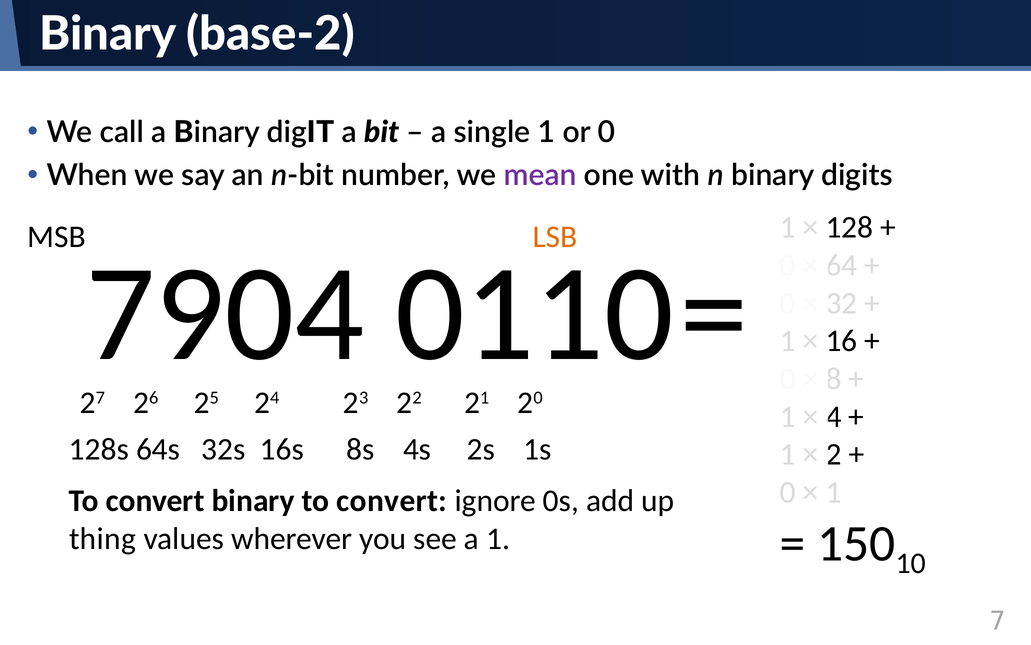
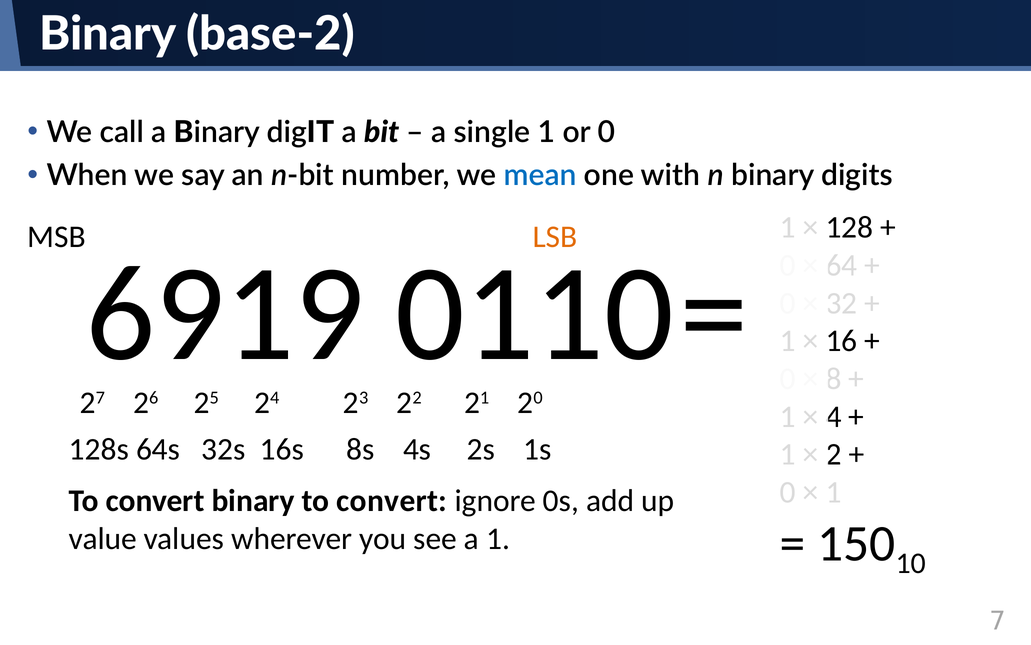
mean colour: purple -> blue
7904: 7904 -> 6919
thing: thing -> value
